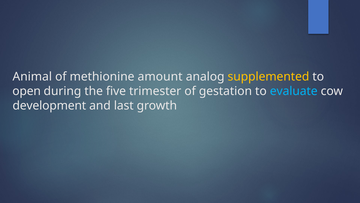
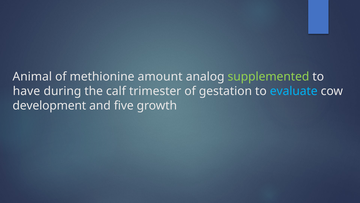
supplemented colour: yellow -> light green
open: open -> have
five: five -> calf
last: last -> five
